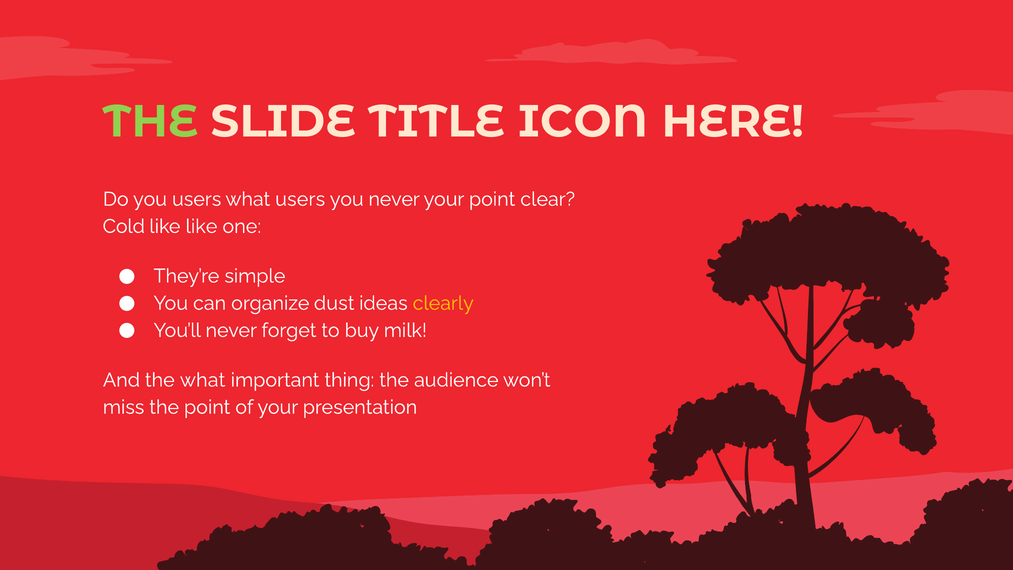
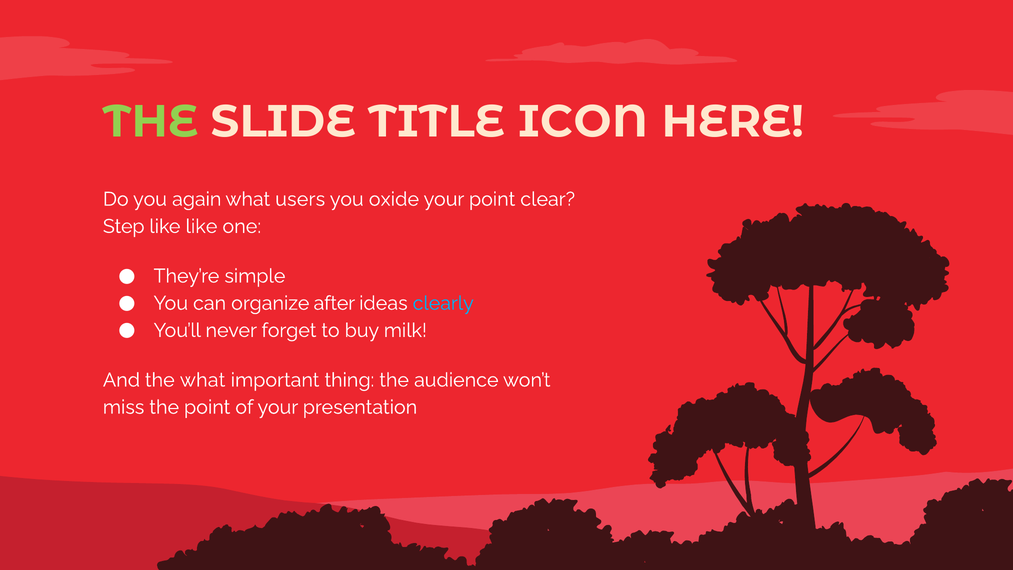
you users: users -> again
you never: never -> oxide
Cold: Cold -> Step
dust: dust -> after
clearly colour: yellow -> light blue
